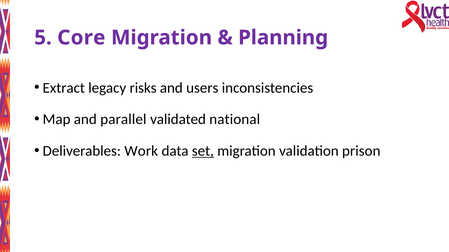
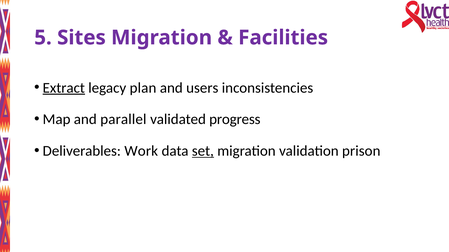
Core: Core -> Sites
Planning: Planning -> Facilities
Extract underline: none -> present
risks: risks -> plan
national: national -> progress
